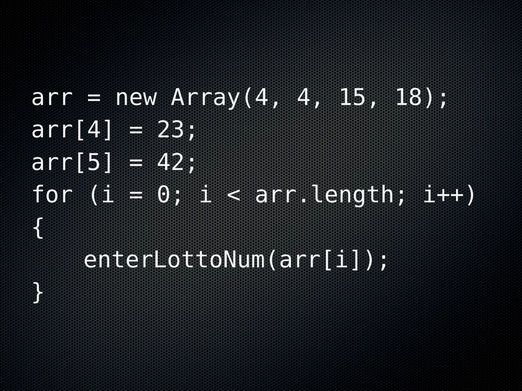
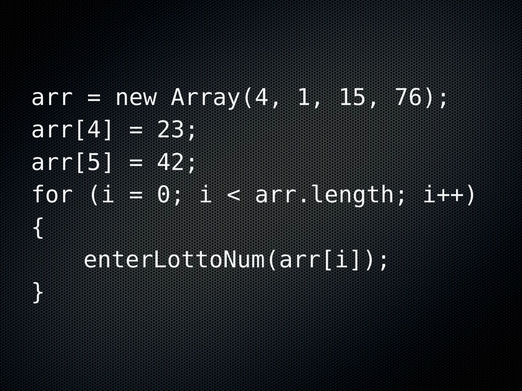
4: 4 -> 1
18: 18 -> 76
